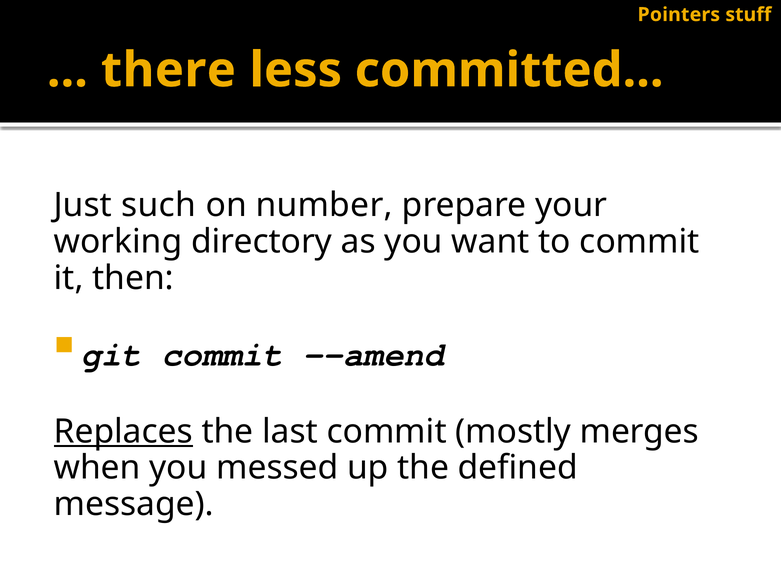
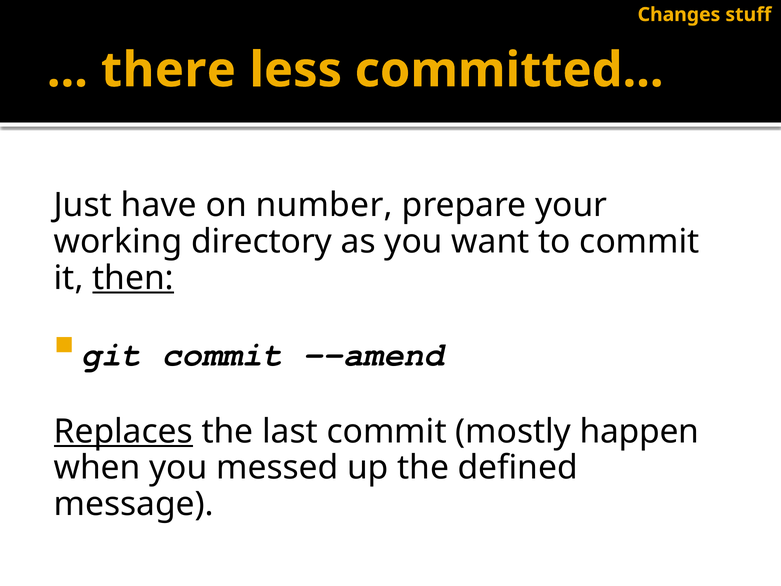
Pointers: Pointers -> Changes
such: such -> have
then underline: none -> present
merges: merges -> happen
